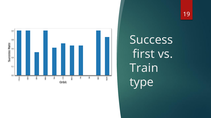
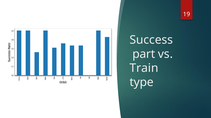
first: first -> part
